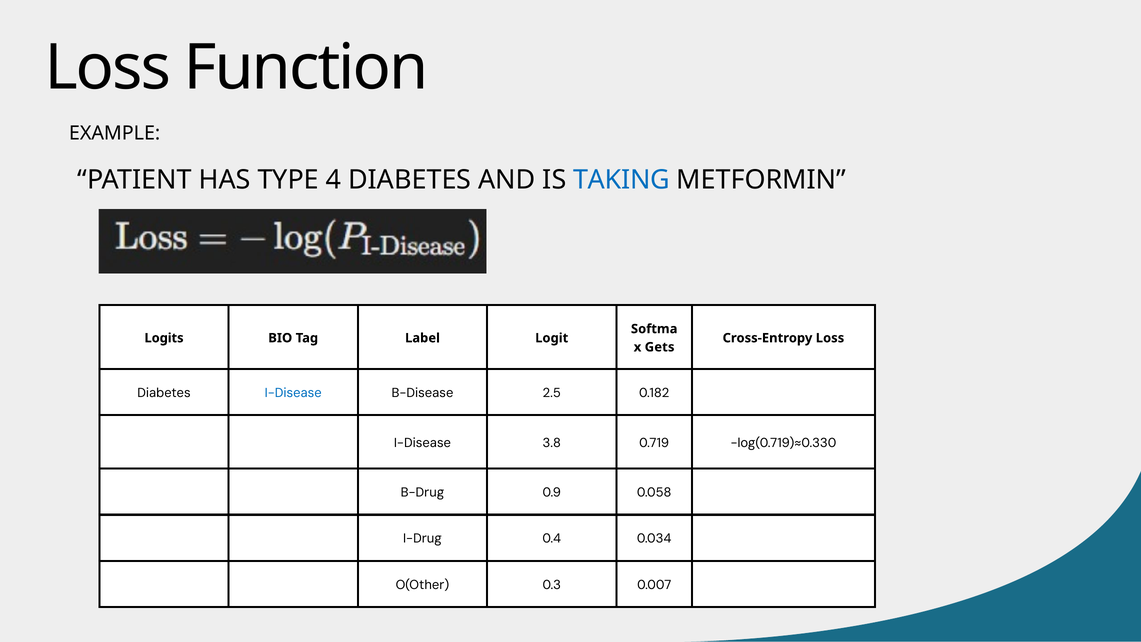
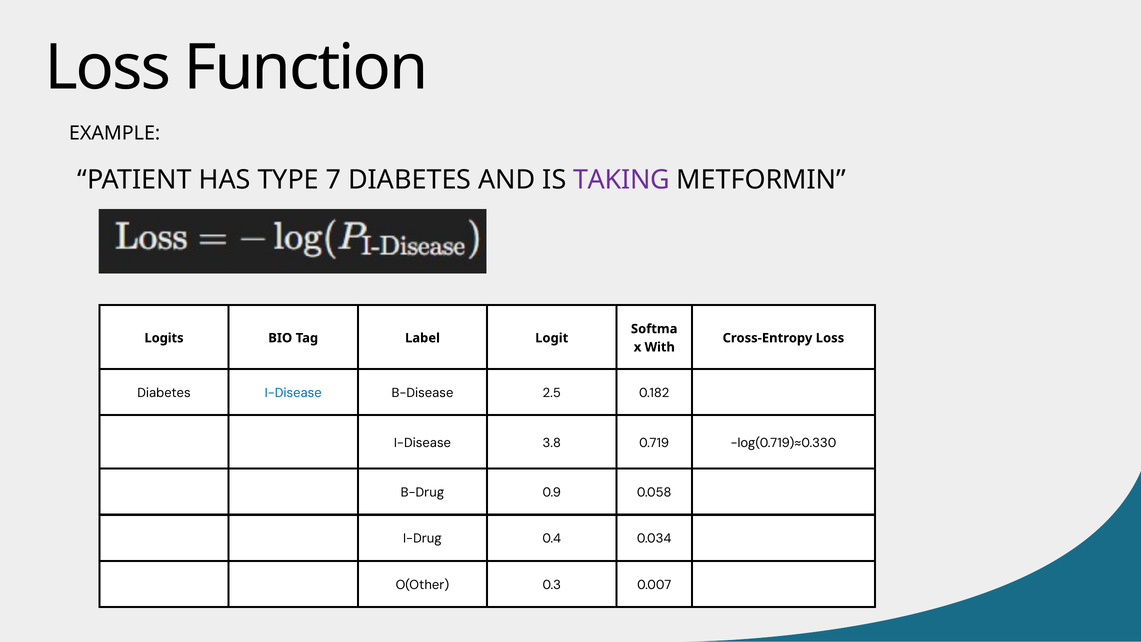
4: 4 -> 7
TAKING colour: blue -> purple
Gets: Gets -> With
